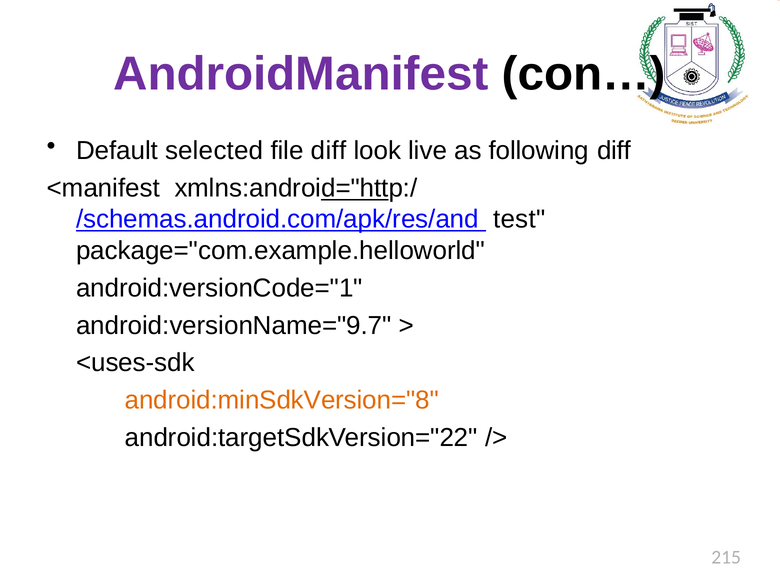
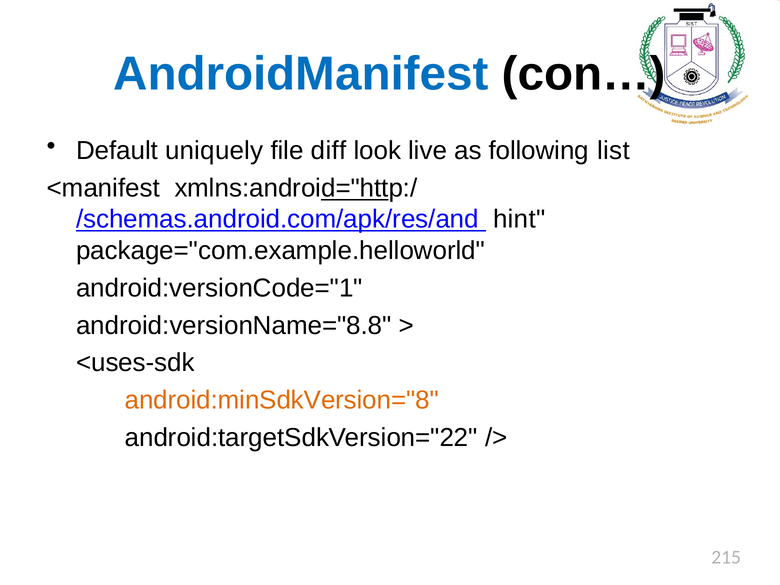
AndroidManifest colour: purple -> blue
selected: selected -> uniquely
following diff: diff -> list
test: test -> hint
android:versionName="9.7: android:versionName="9.7 -> android:versionName="8.8
